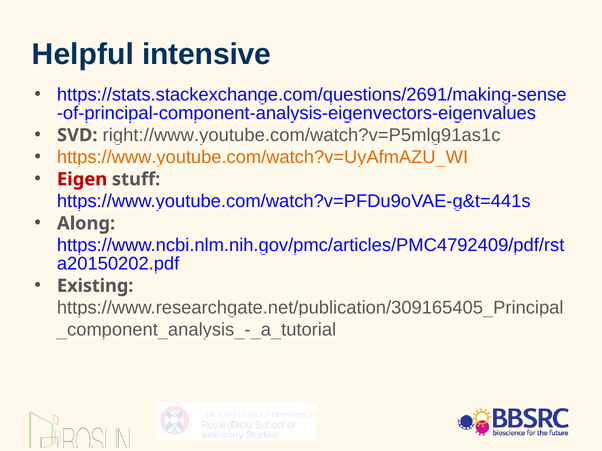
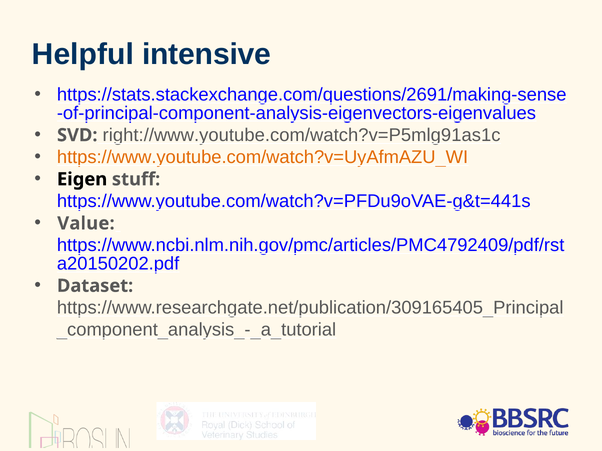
Eigen colour: red -> black
Along: Along -> Value
Existing: Existing -> Dataset
